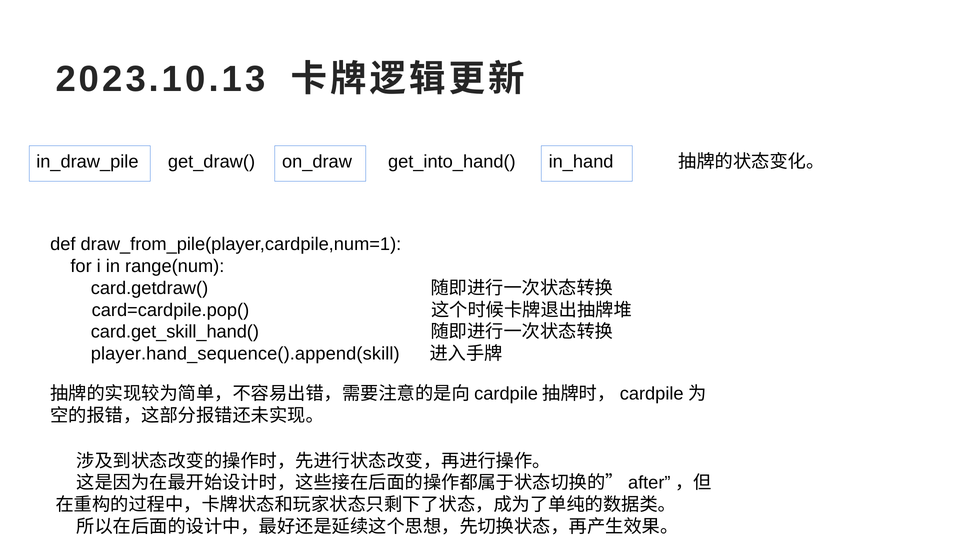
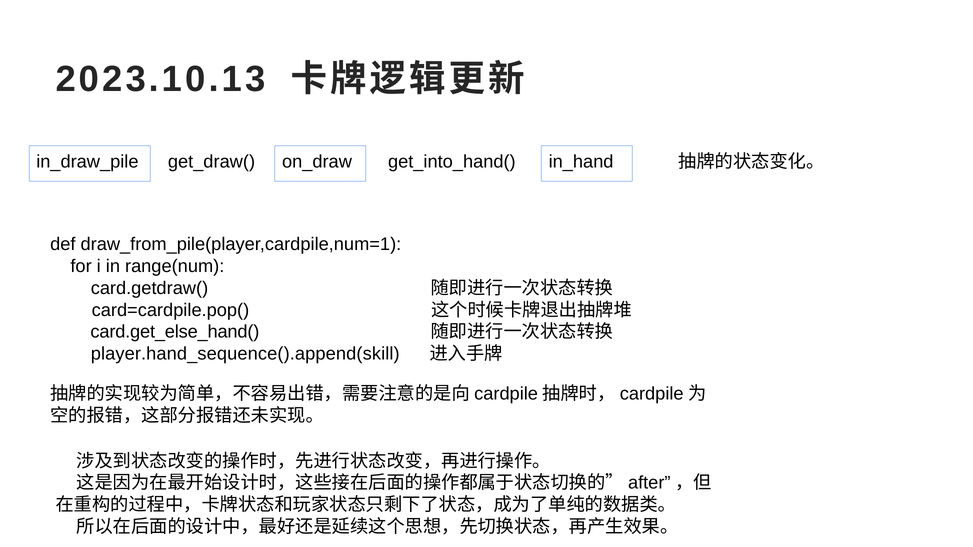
card.get_skill_hand(: card.get_skill_hand( -> card.get_else_hand(
